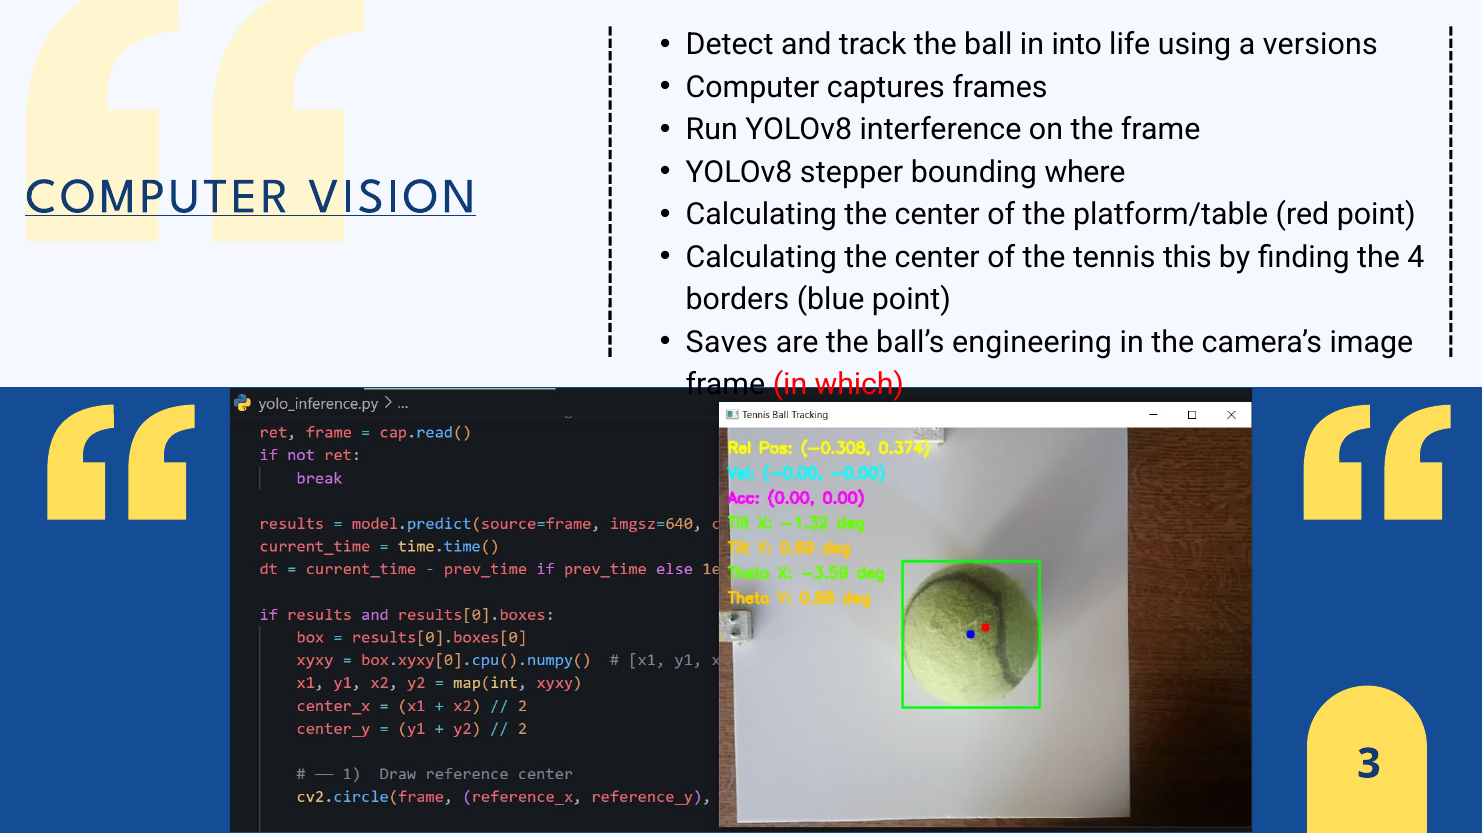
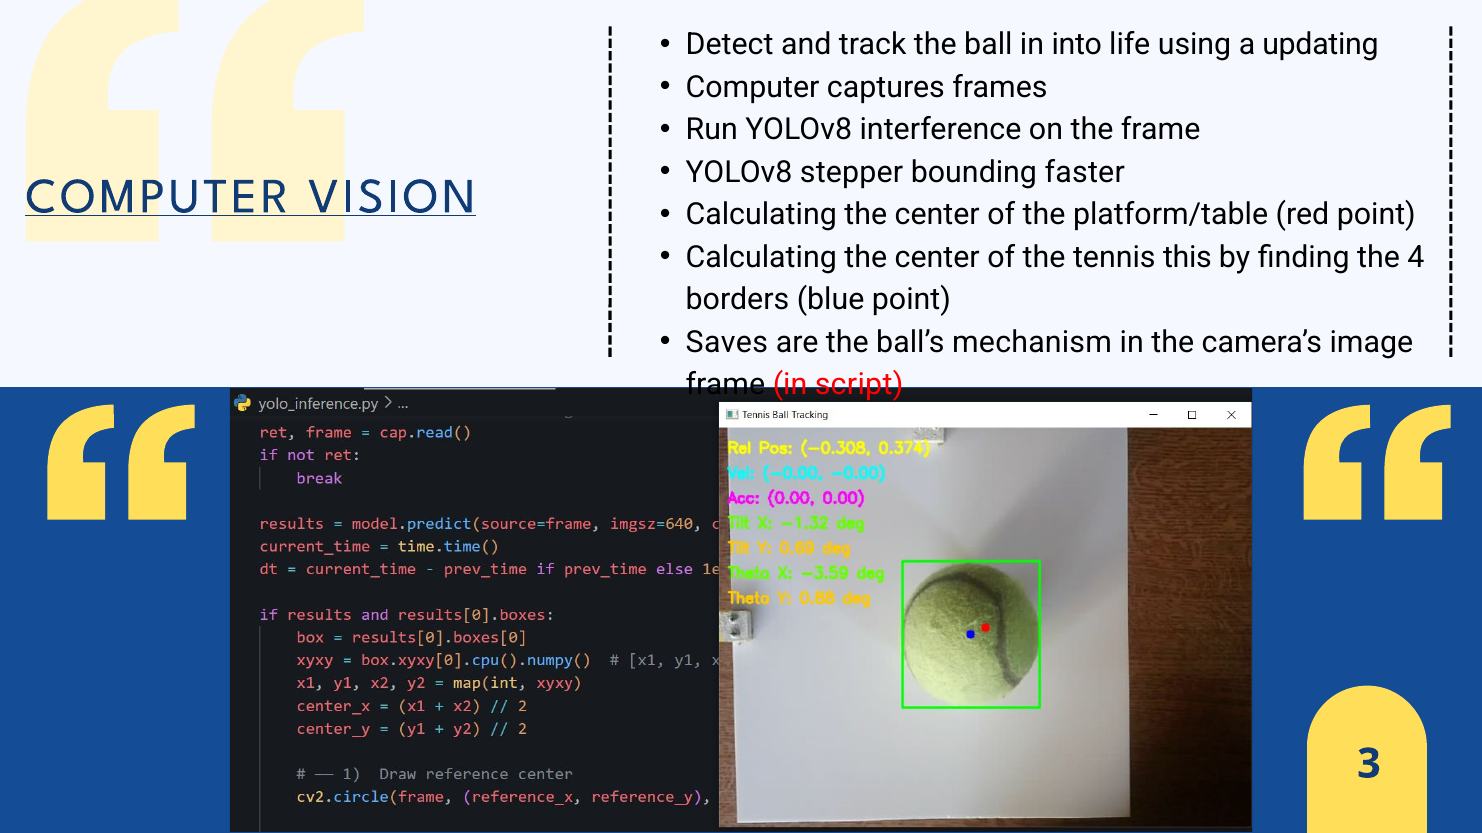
versions: versions -> updating
where: where -> faster
engineering: engineering -> mechanism
which: which -> script
